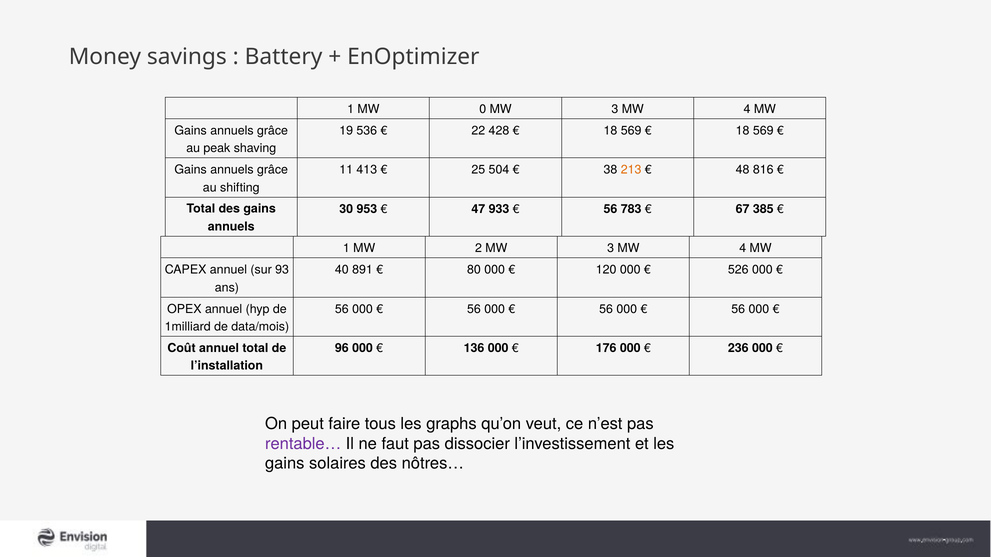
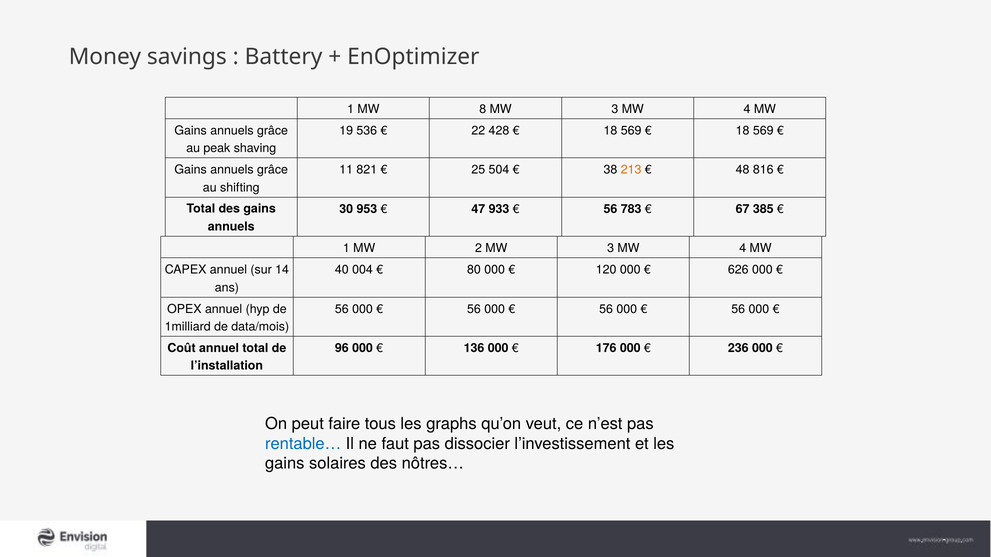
0: 0 -> 8
413: 413 -> 821
93: 93 -> 14
891: 891 -> 004
526: 526 -> 626
rentable… colour: purple -> blue
